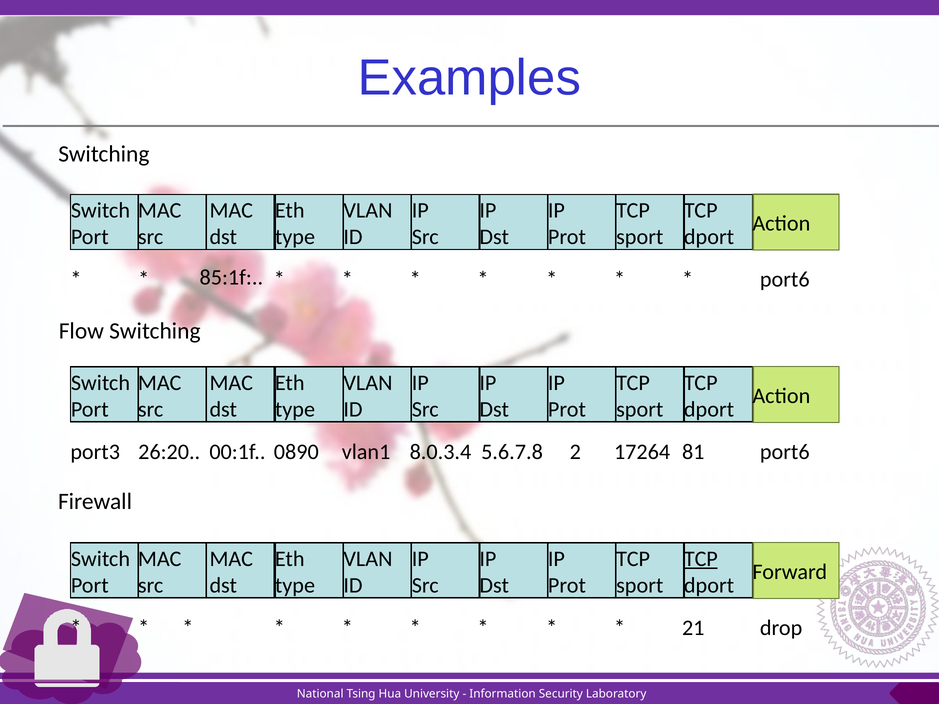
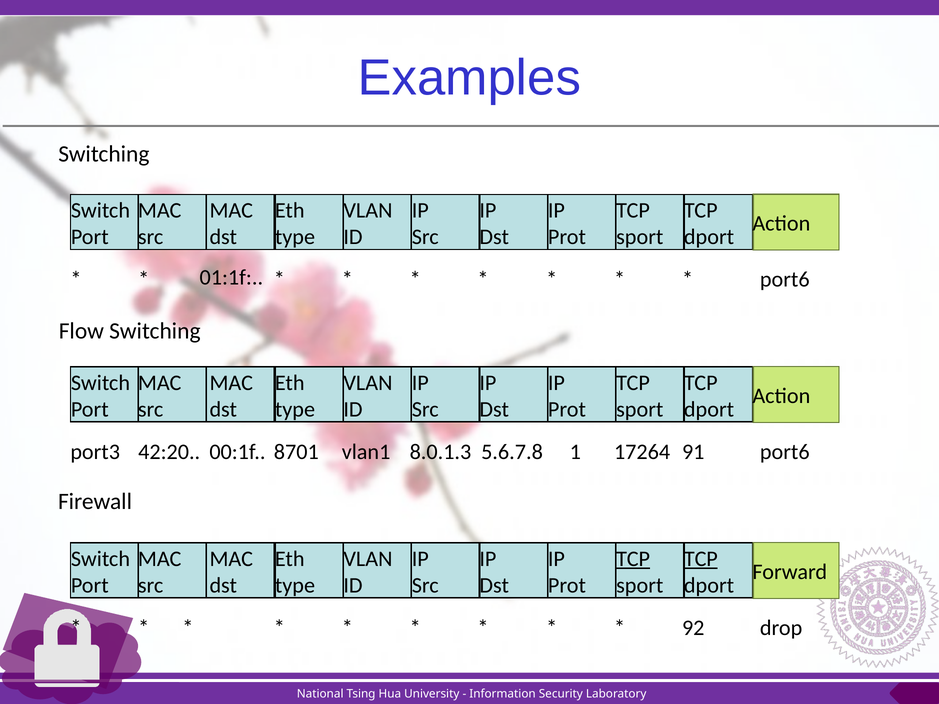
85:1f: 85:1f -> 01:1f
26:20: 26:20 -> 42:20
0890: 0890 -> 8701
8.0.3.4: 8.0.3.4 -> 8.0.1.3
2: 2 -> 1
81: 81 -> 91
TCP at (633, 559) underline: none -> present
21: 21 -> 92
